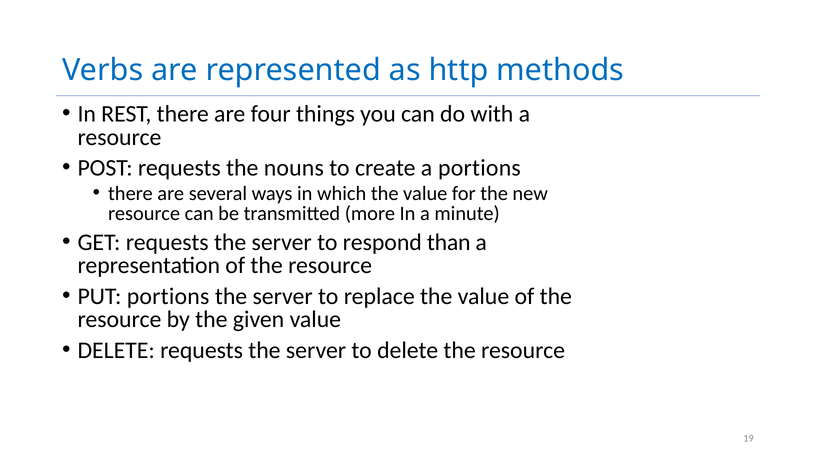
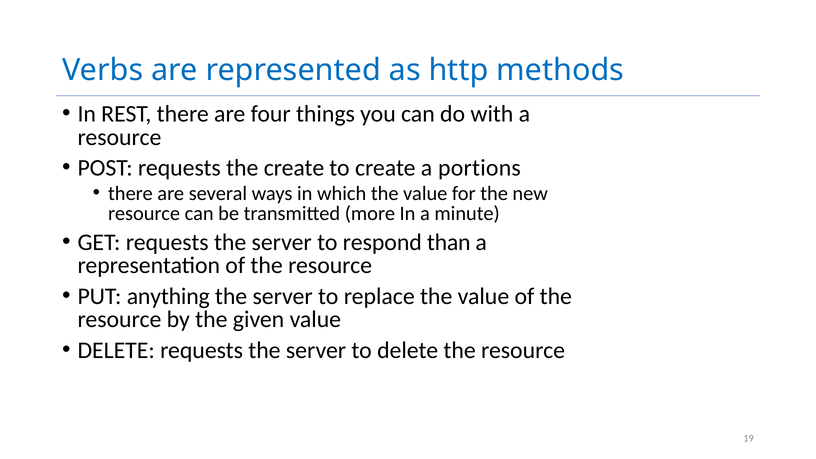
the nouns: nouns -> create
PUT portions: portions -> anything
